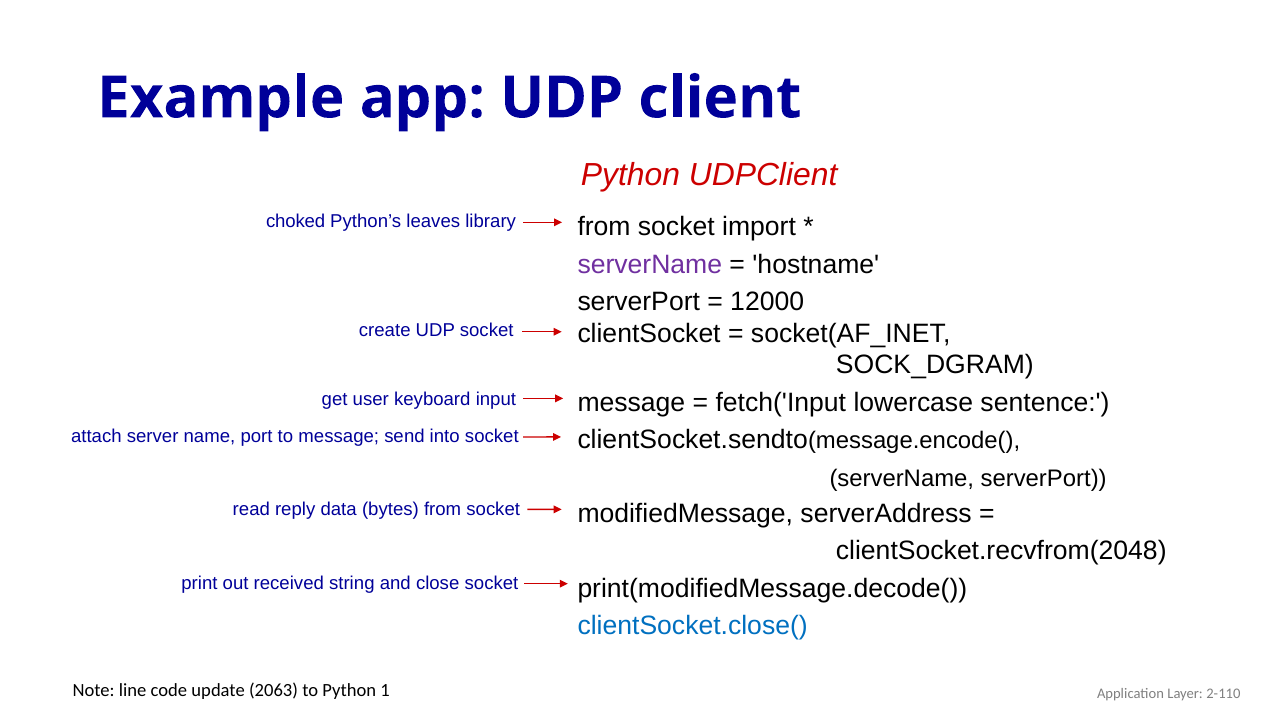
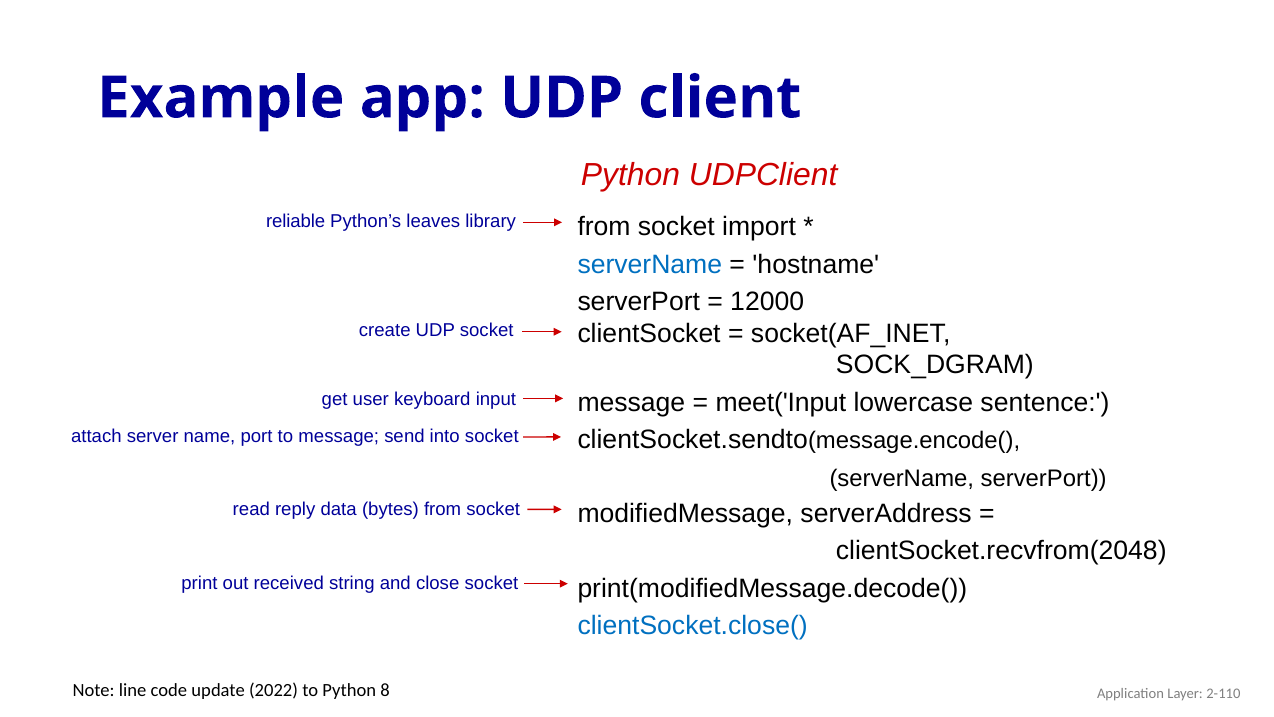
choked: choked -> reliable
serverName at (650, 264) colour: purple -> blue
fetch('Input: fetch('Input -> meet('Input
2063: 2063 -> 2022
1: 1 -> 8
